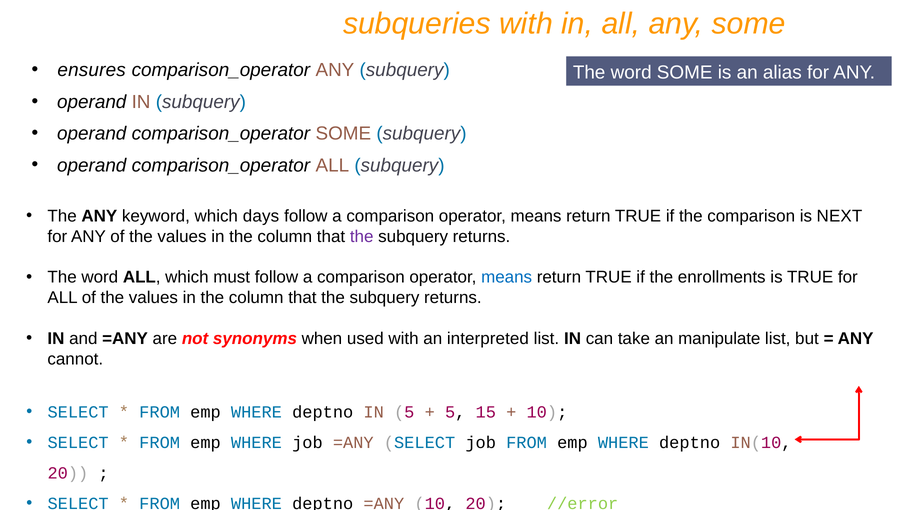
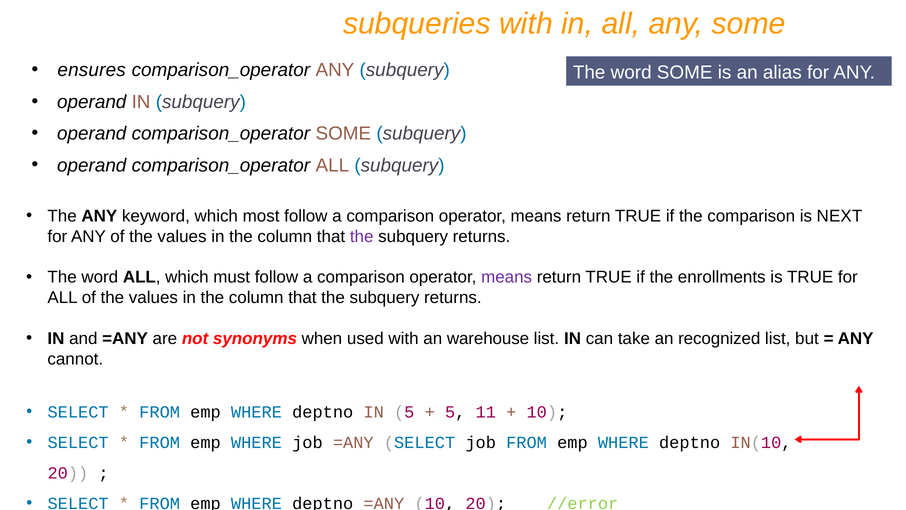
days: days -> most
means at (507, 277) colour: blue -> purple
interpreted: interpreted -> warehouse
manipulate: manipulate -> recognized
15: 15 -> 11
